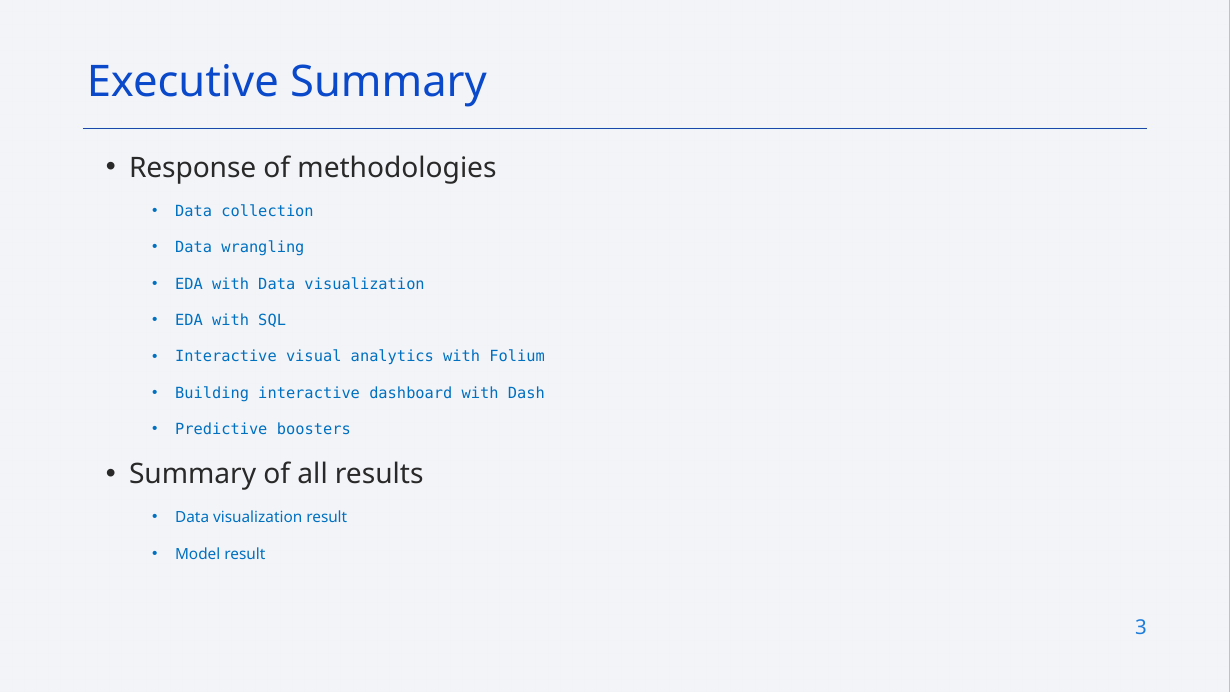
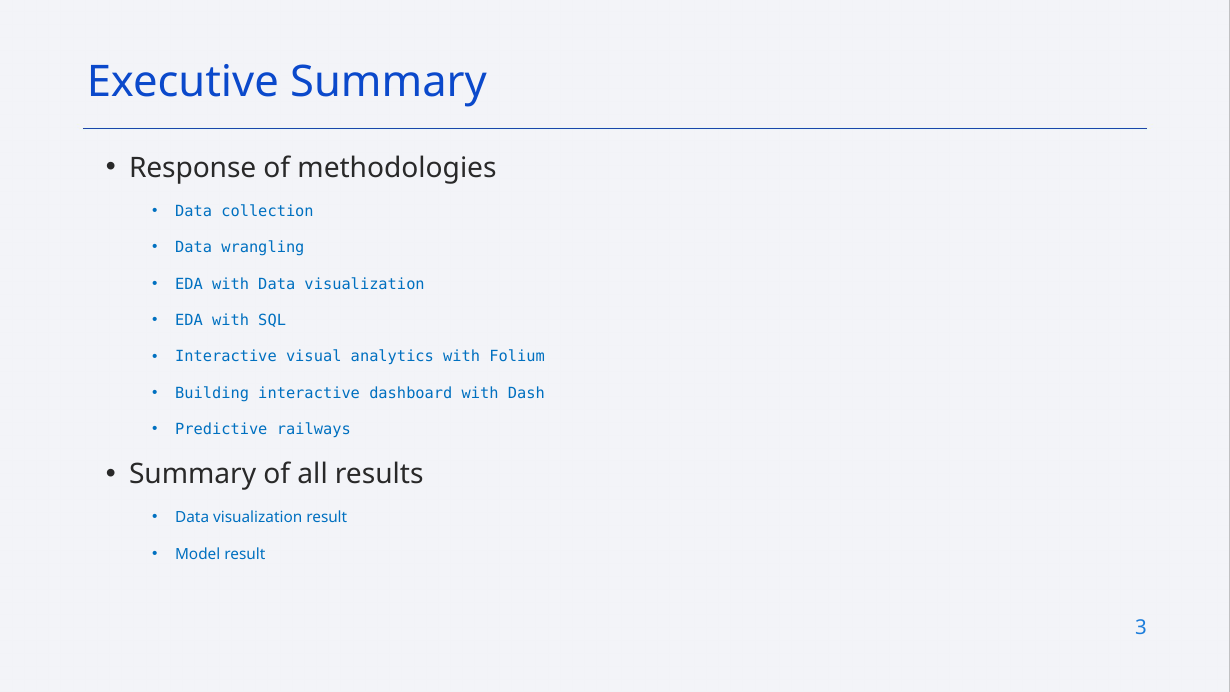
boosters: boosters -> railways
